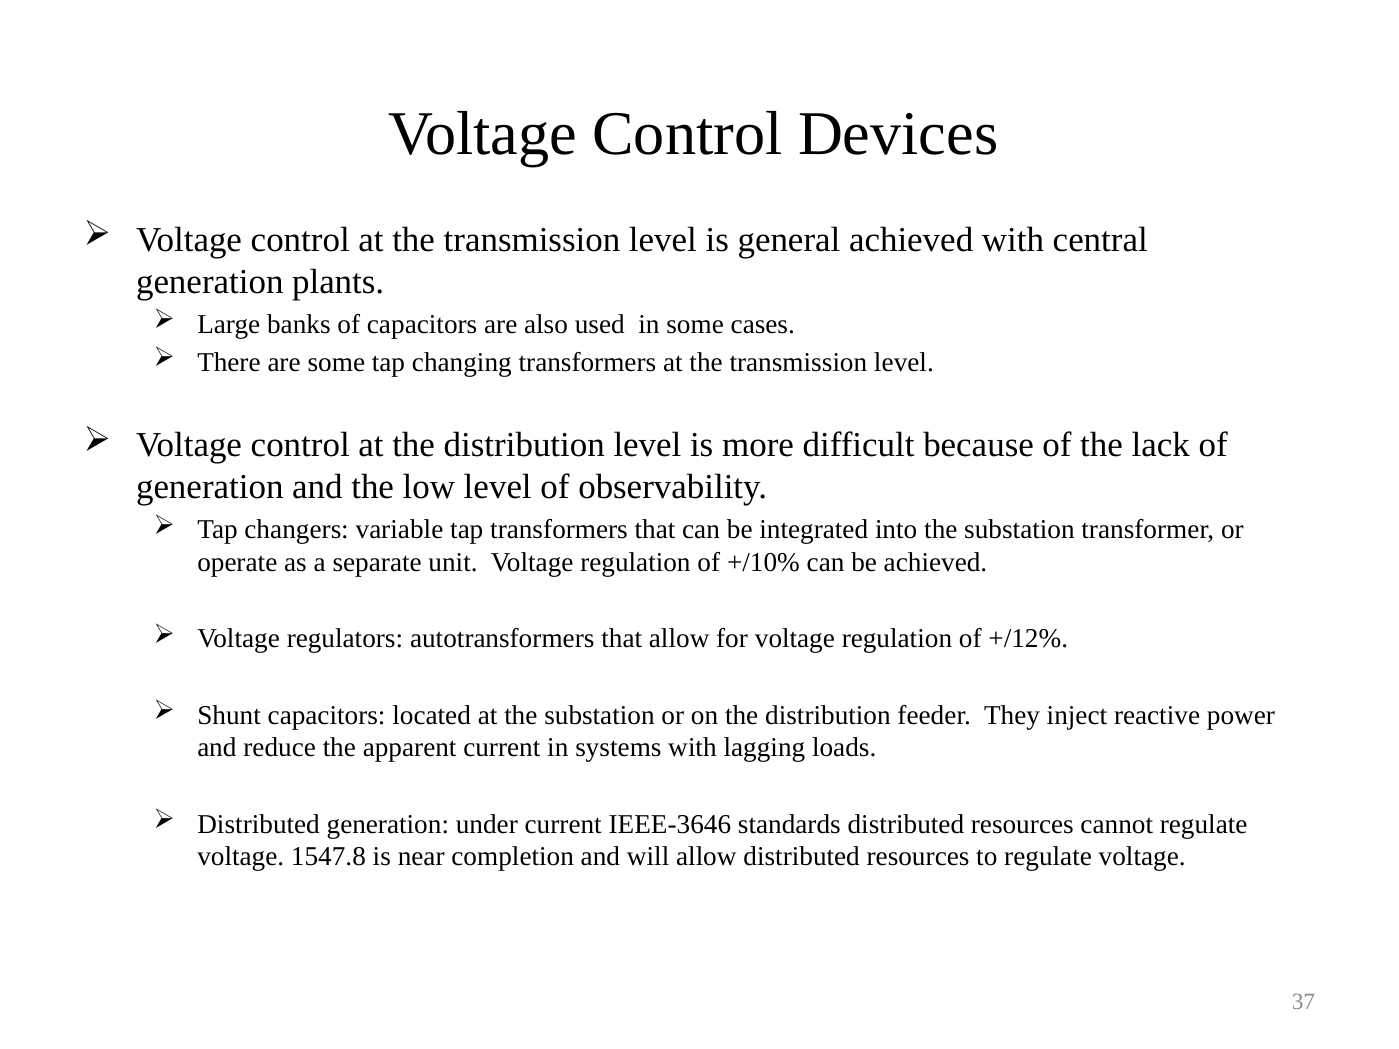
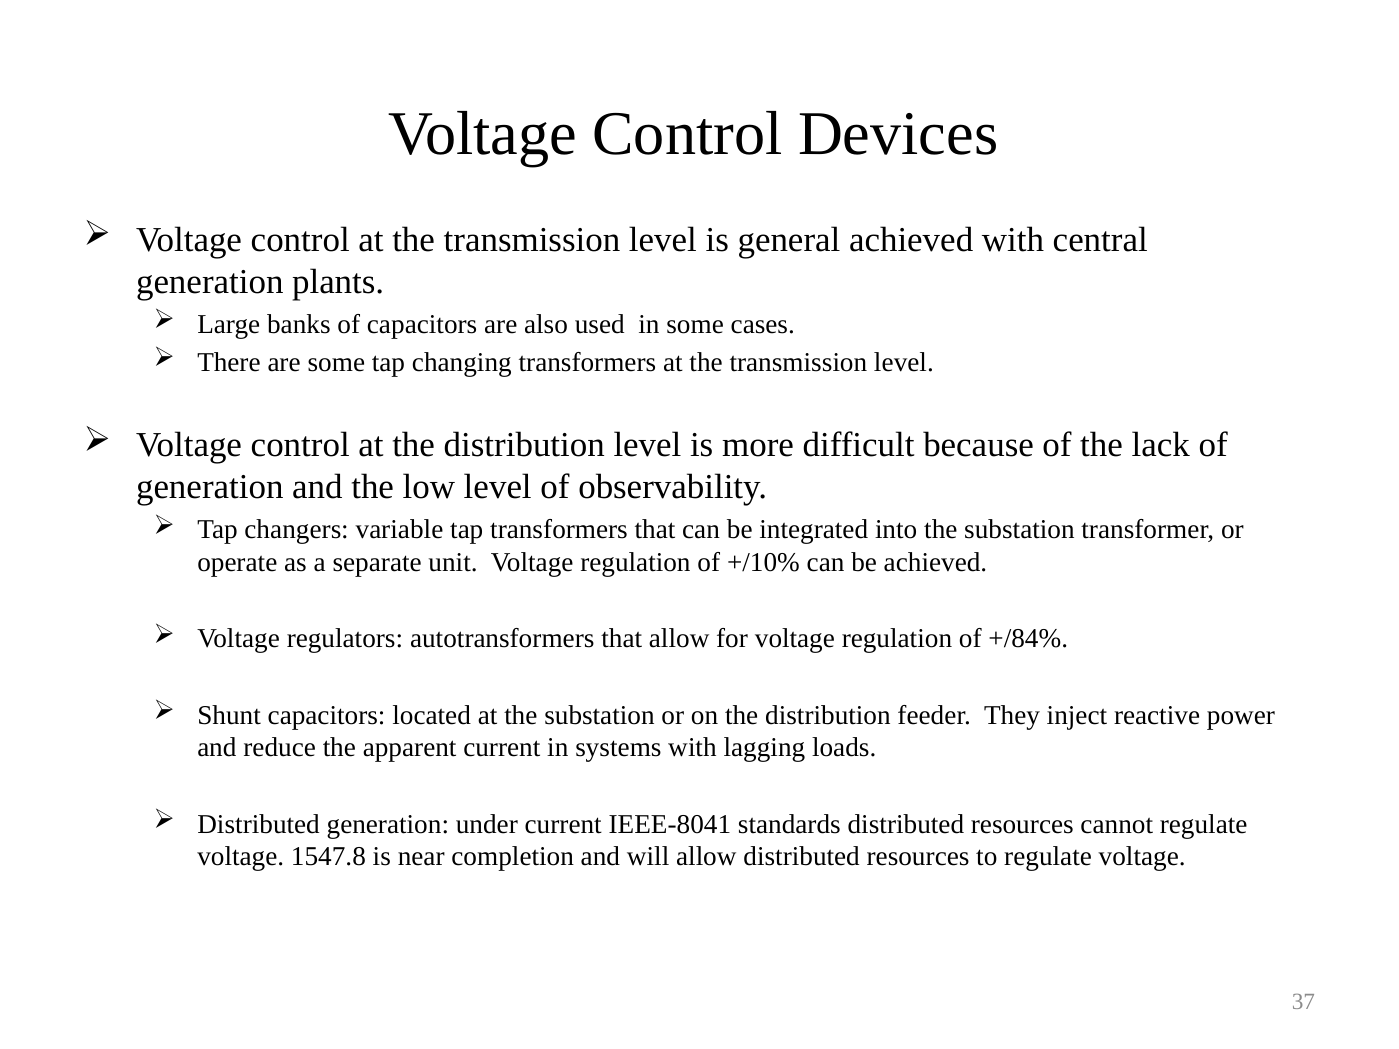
+/12%: +/12% -> +/84%
IEEE-3646: IEEE-3646 -> IEEE-8041
